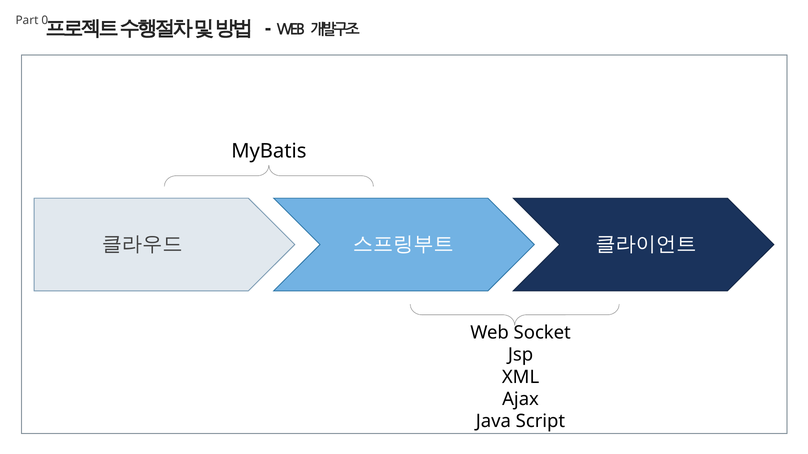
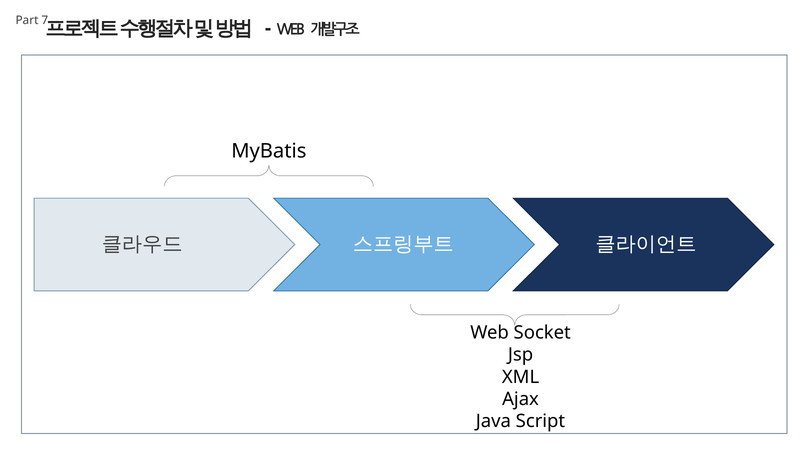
0: 0 -> 7
